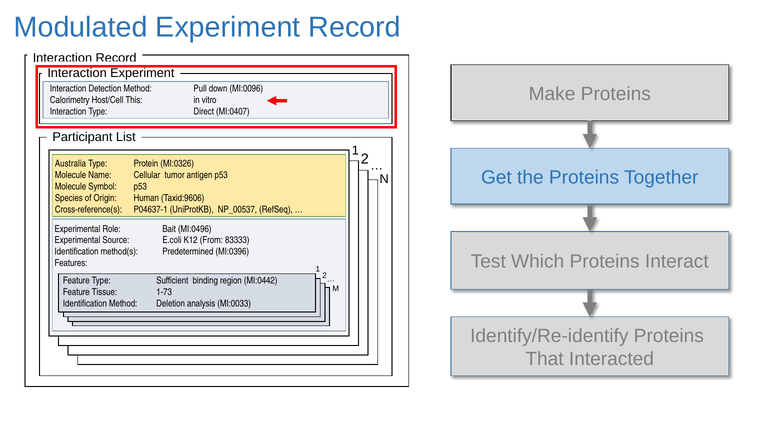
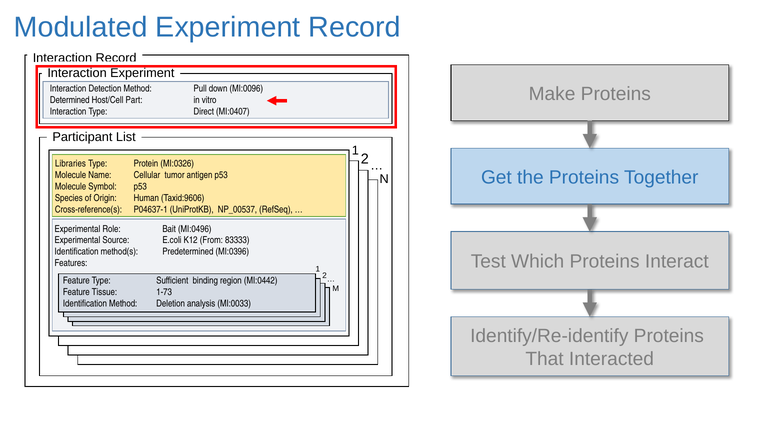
Calorimetry: Calorimetry -> Determined
This: This -> Part
Australia: Australia -> Libraries
